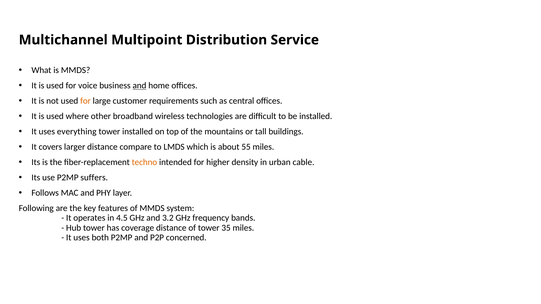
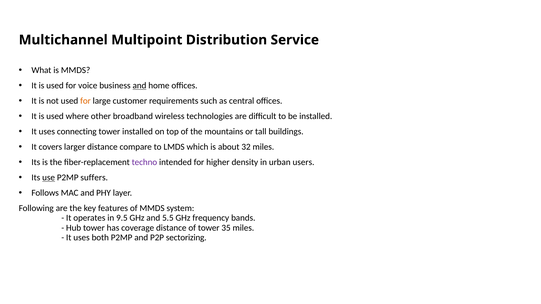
everything: everything -> connecting
55: 55 -> 32
techno colour: orange -> purple
cable: cable -> users
use underline: none -> present
4.5: 4.5 -> 9.5
3.2: 3.2 -> 5.5
concerned: concerned -> sectorizing
